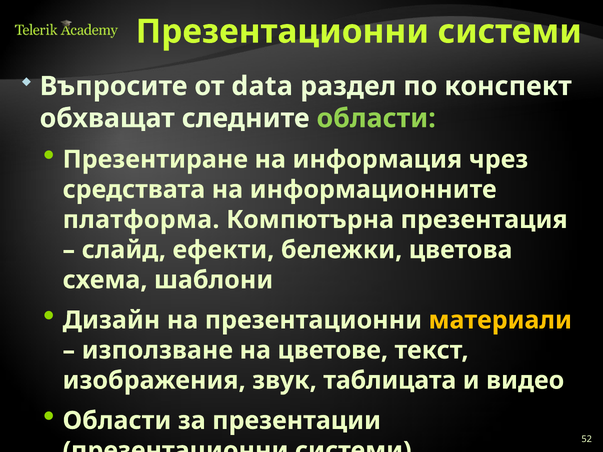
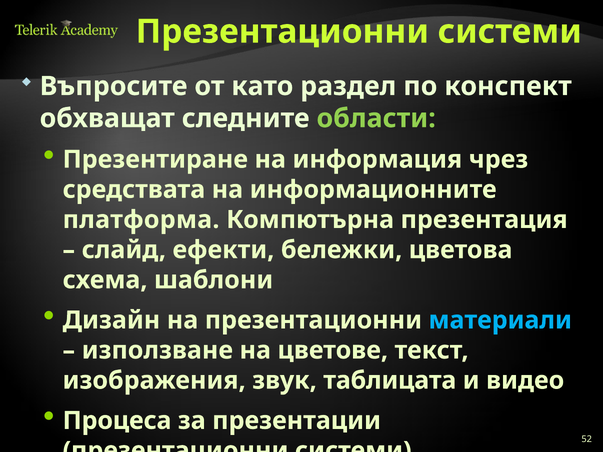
data: data -> като
материали colour: yellow -> light blue
Области at (117, 421): Области -> Процеса
